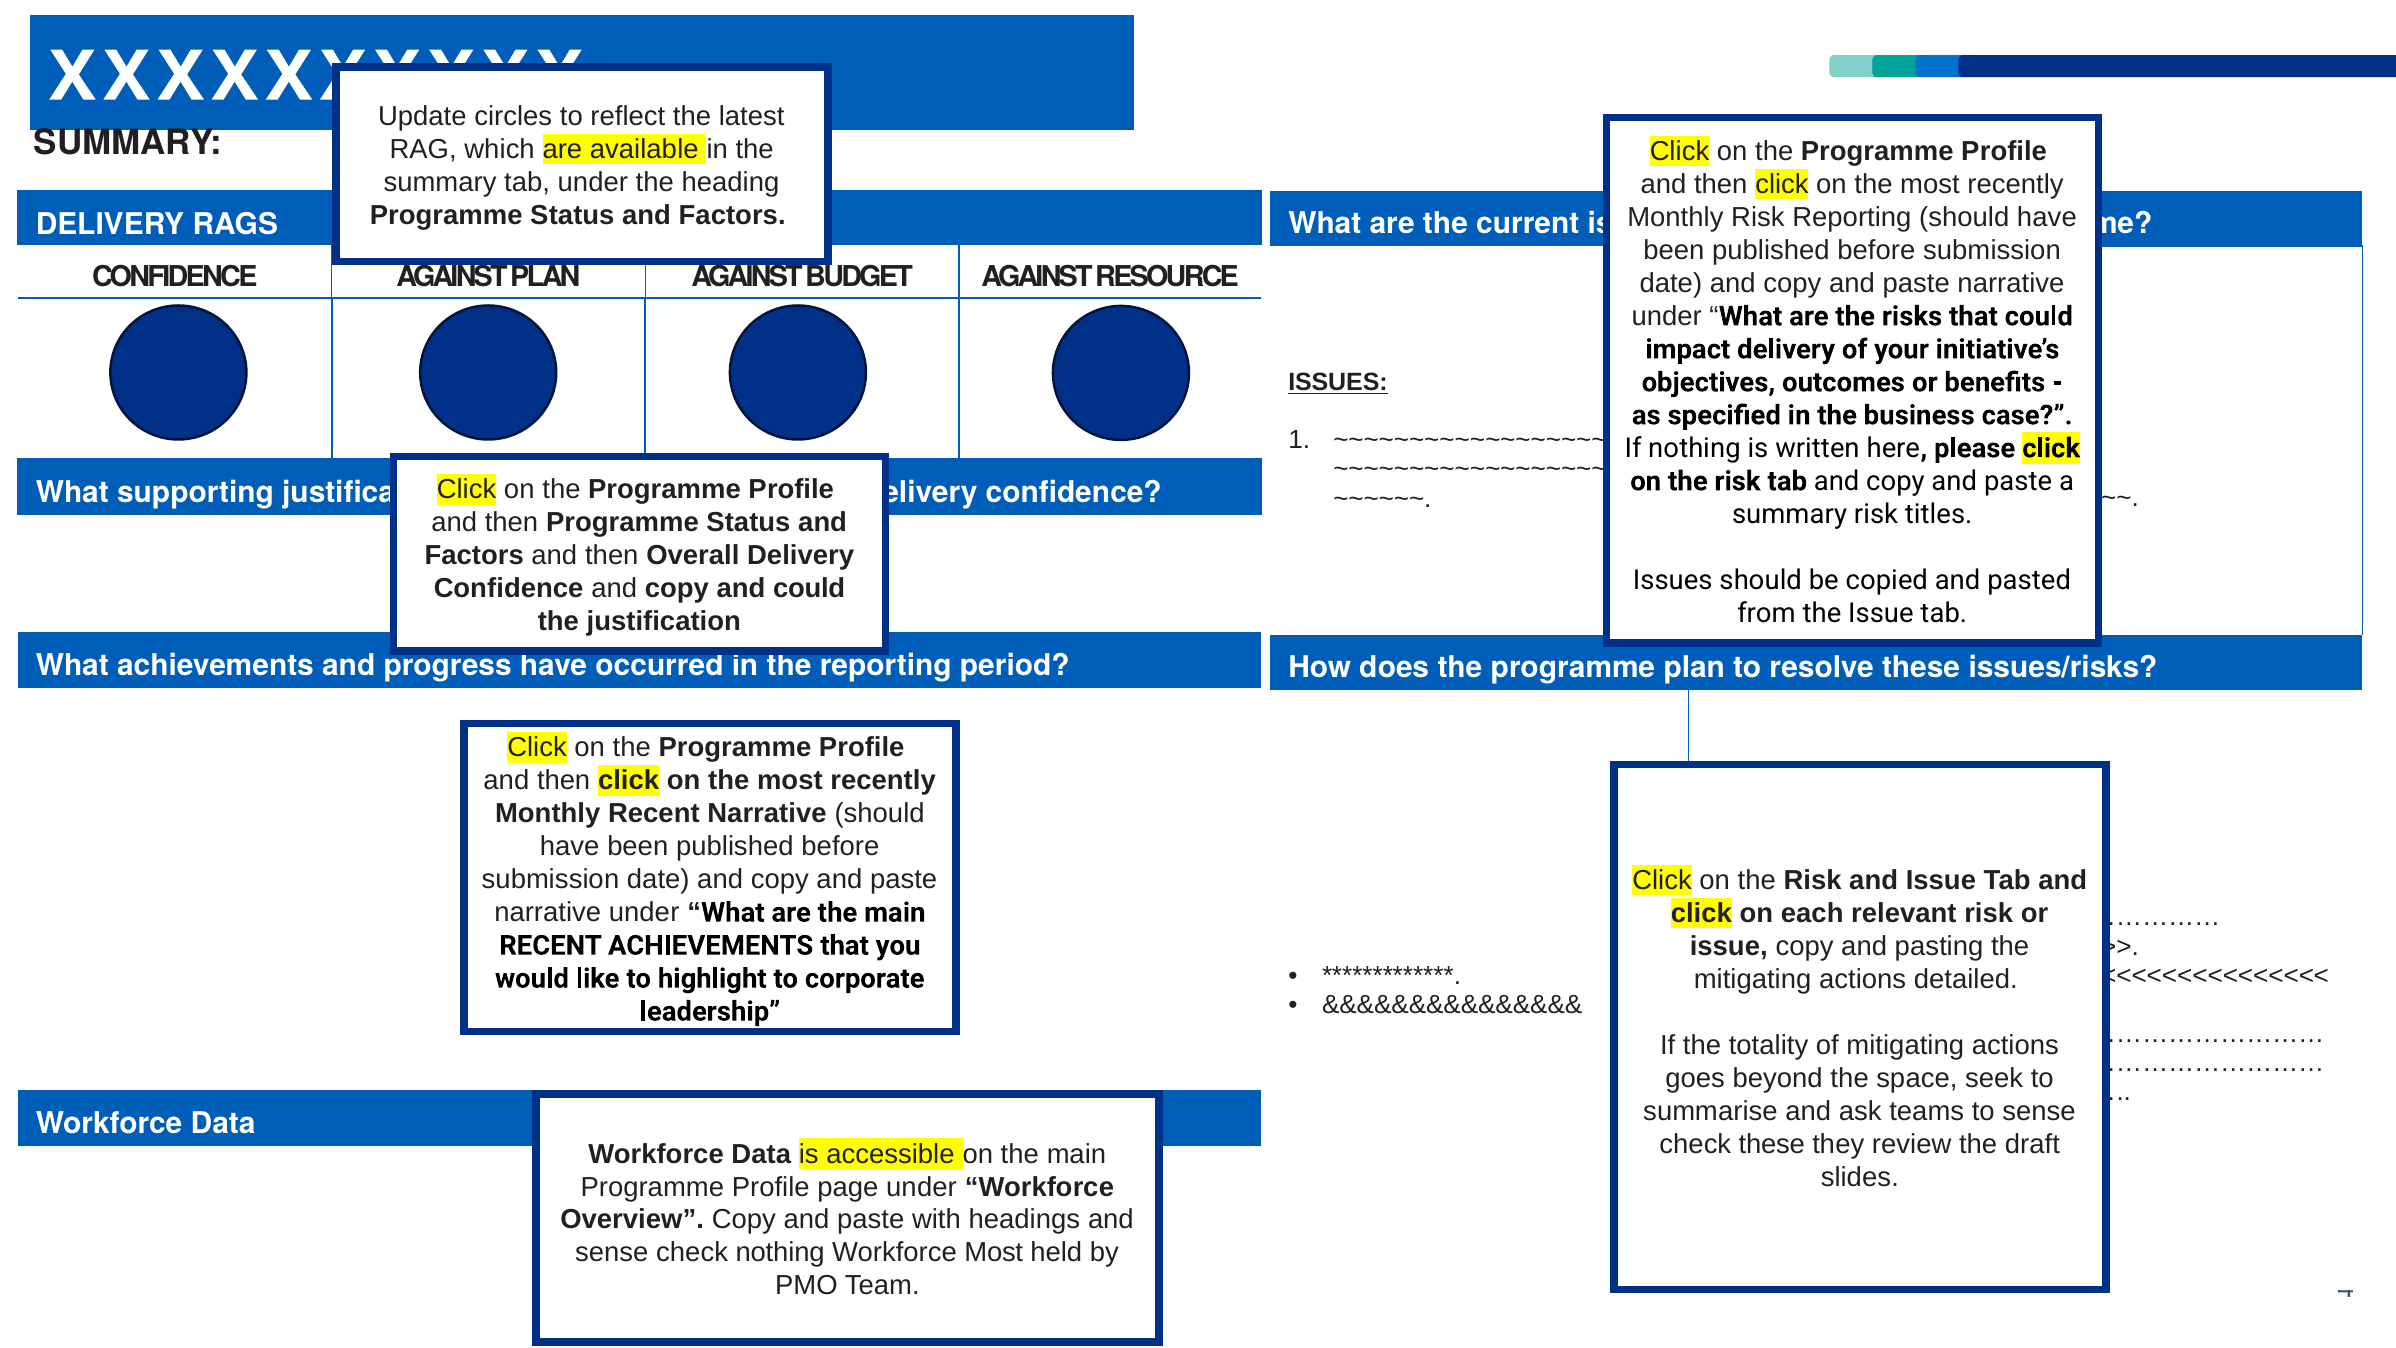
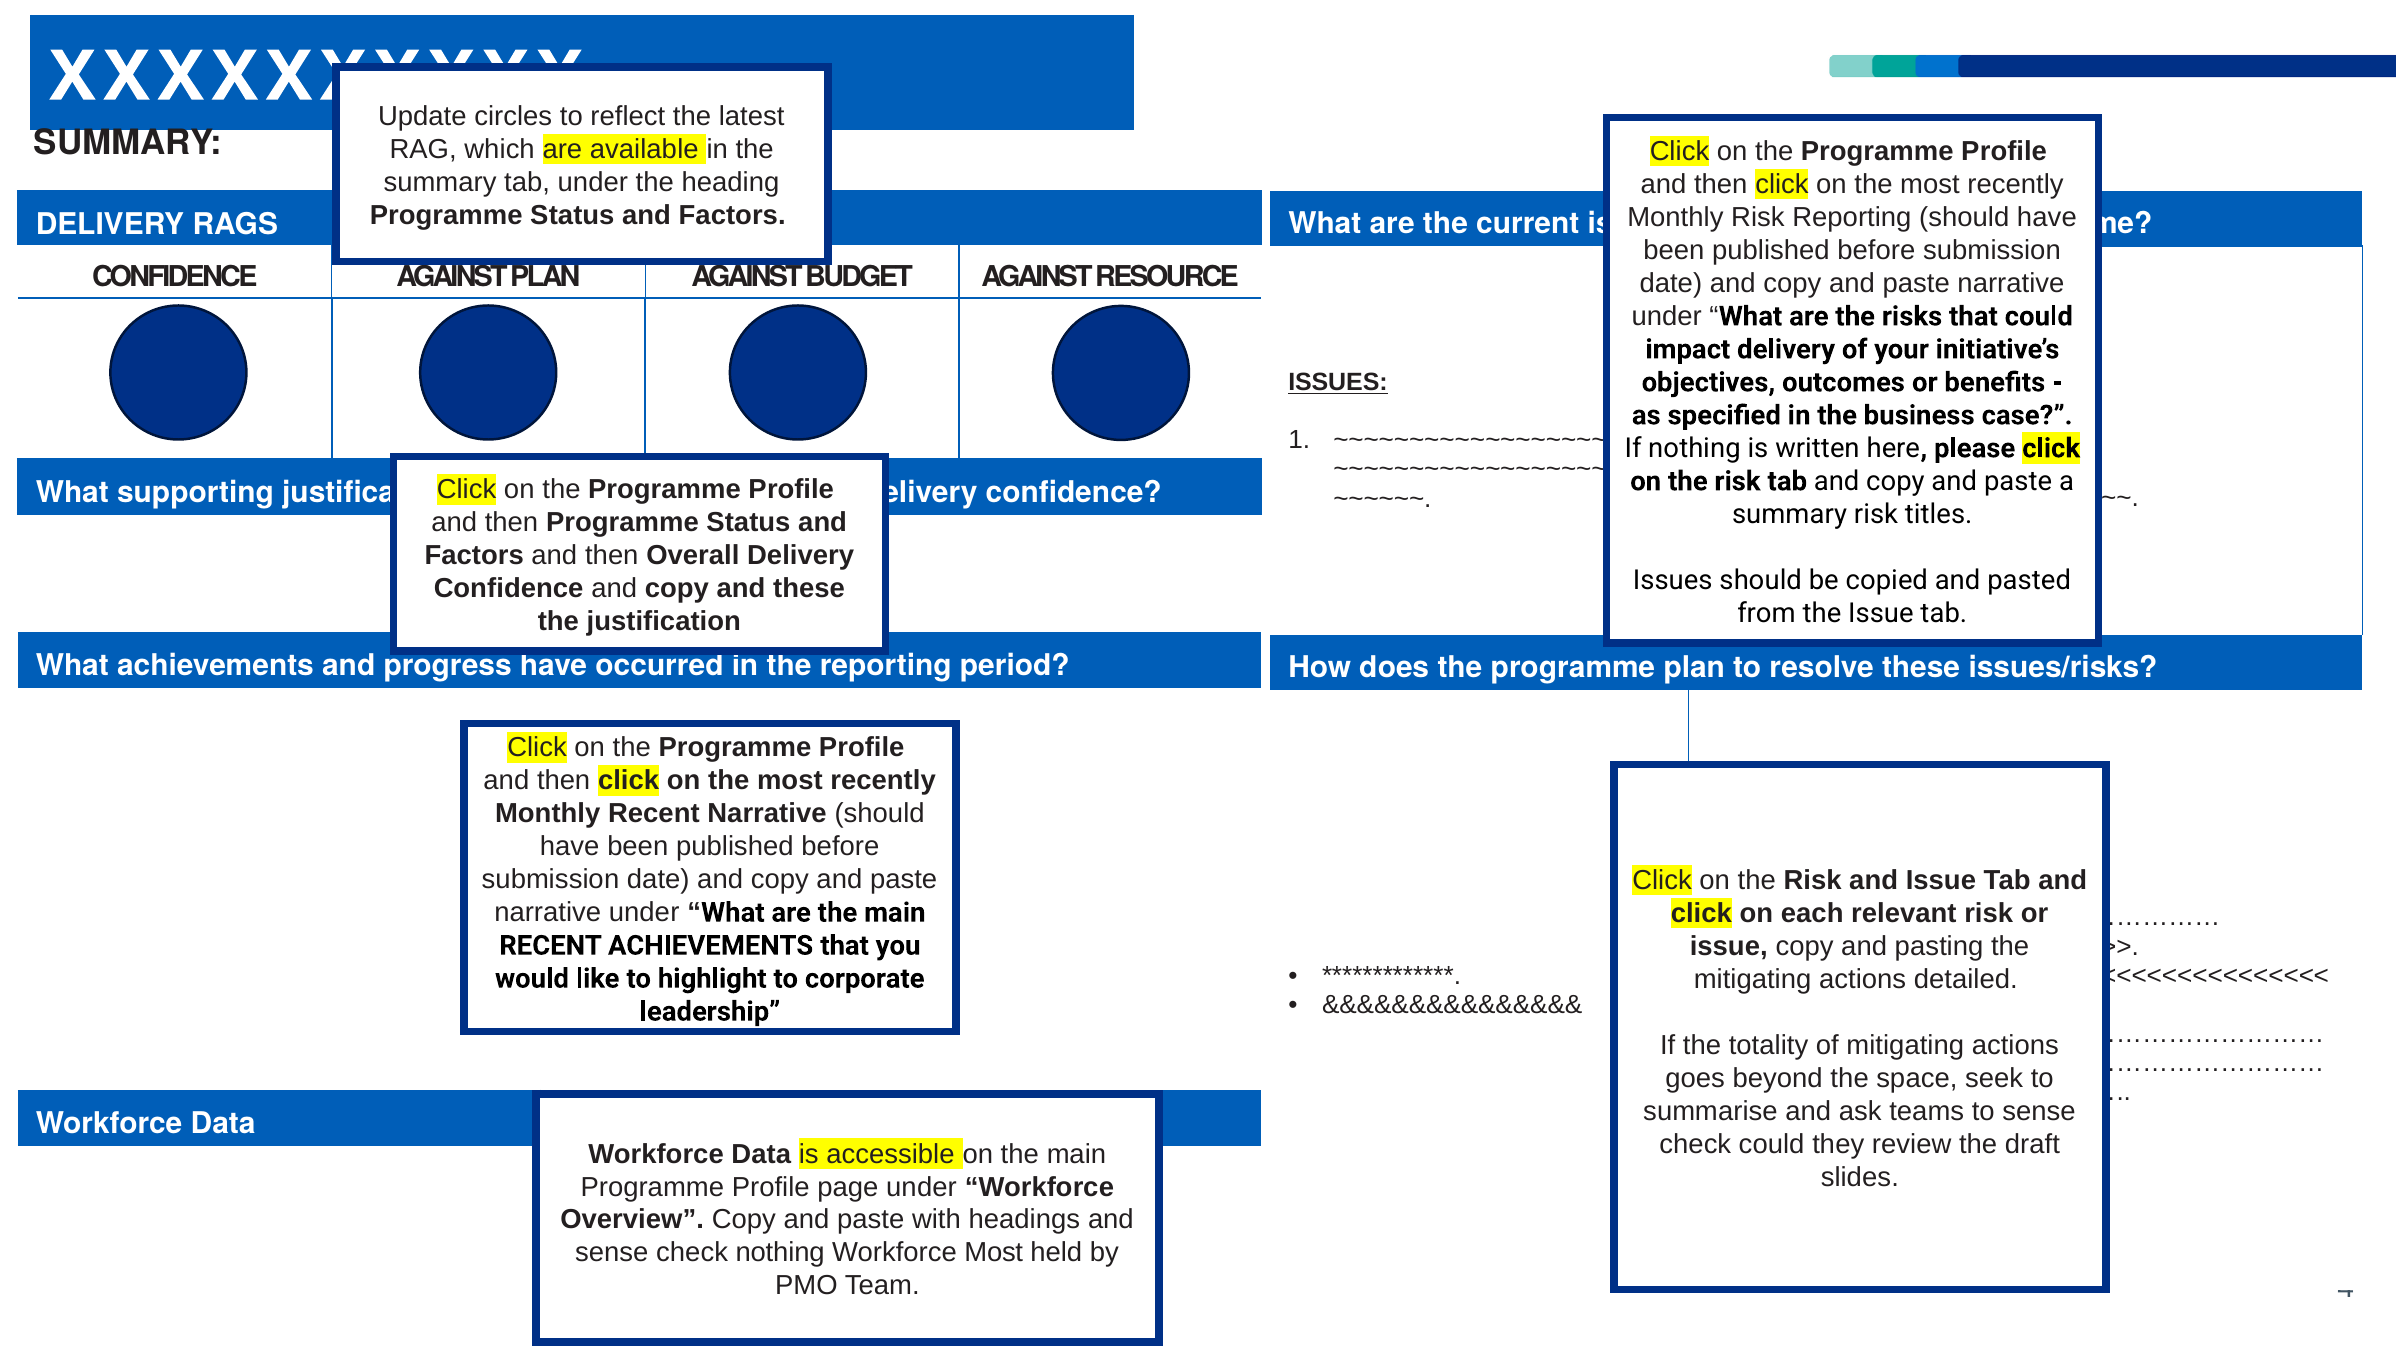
and could: could -> these
check these: these -> could
